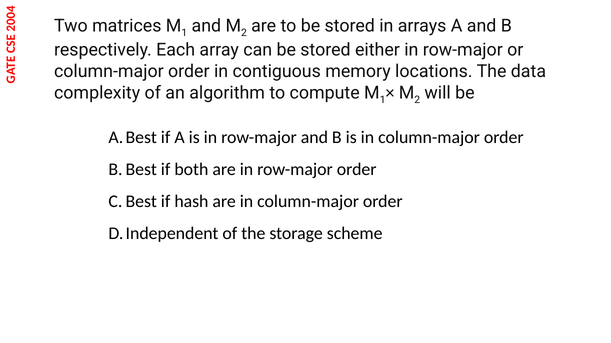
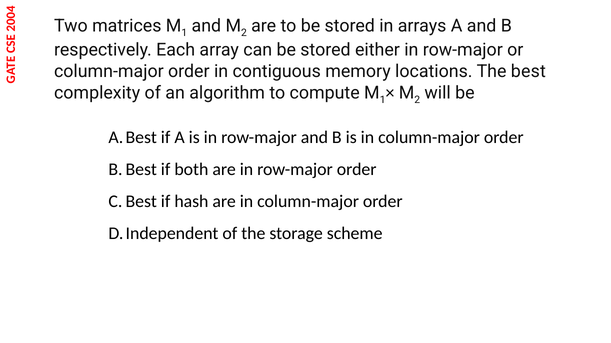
data: data -> best
